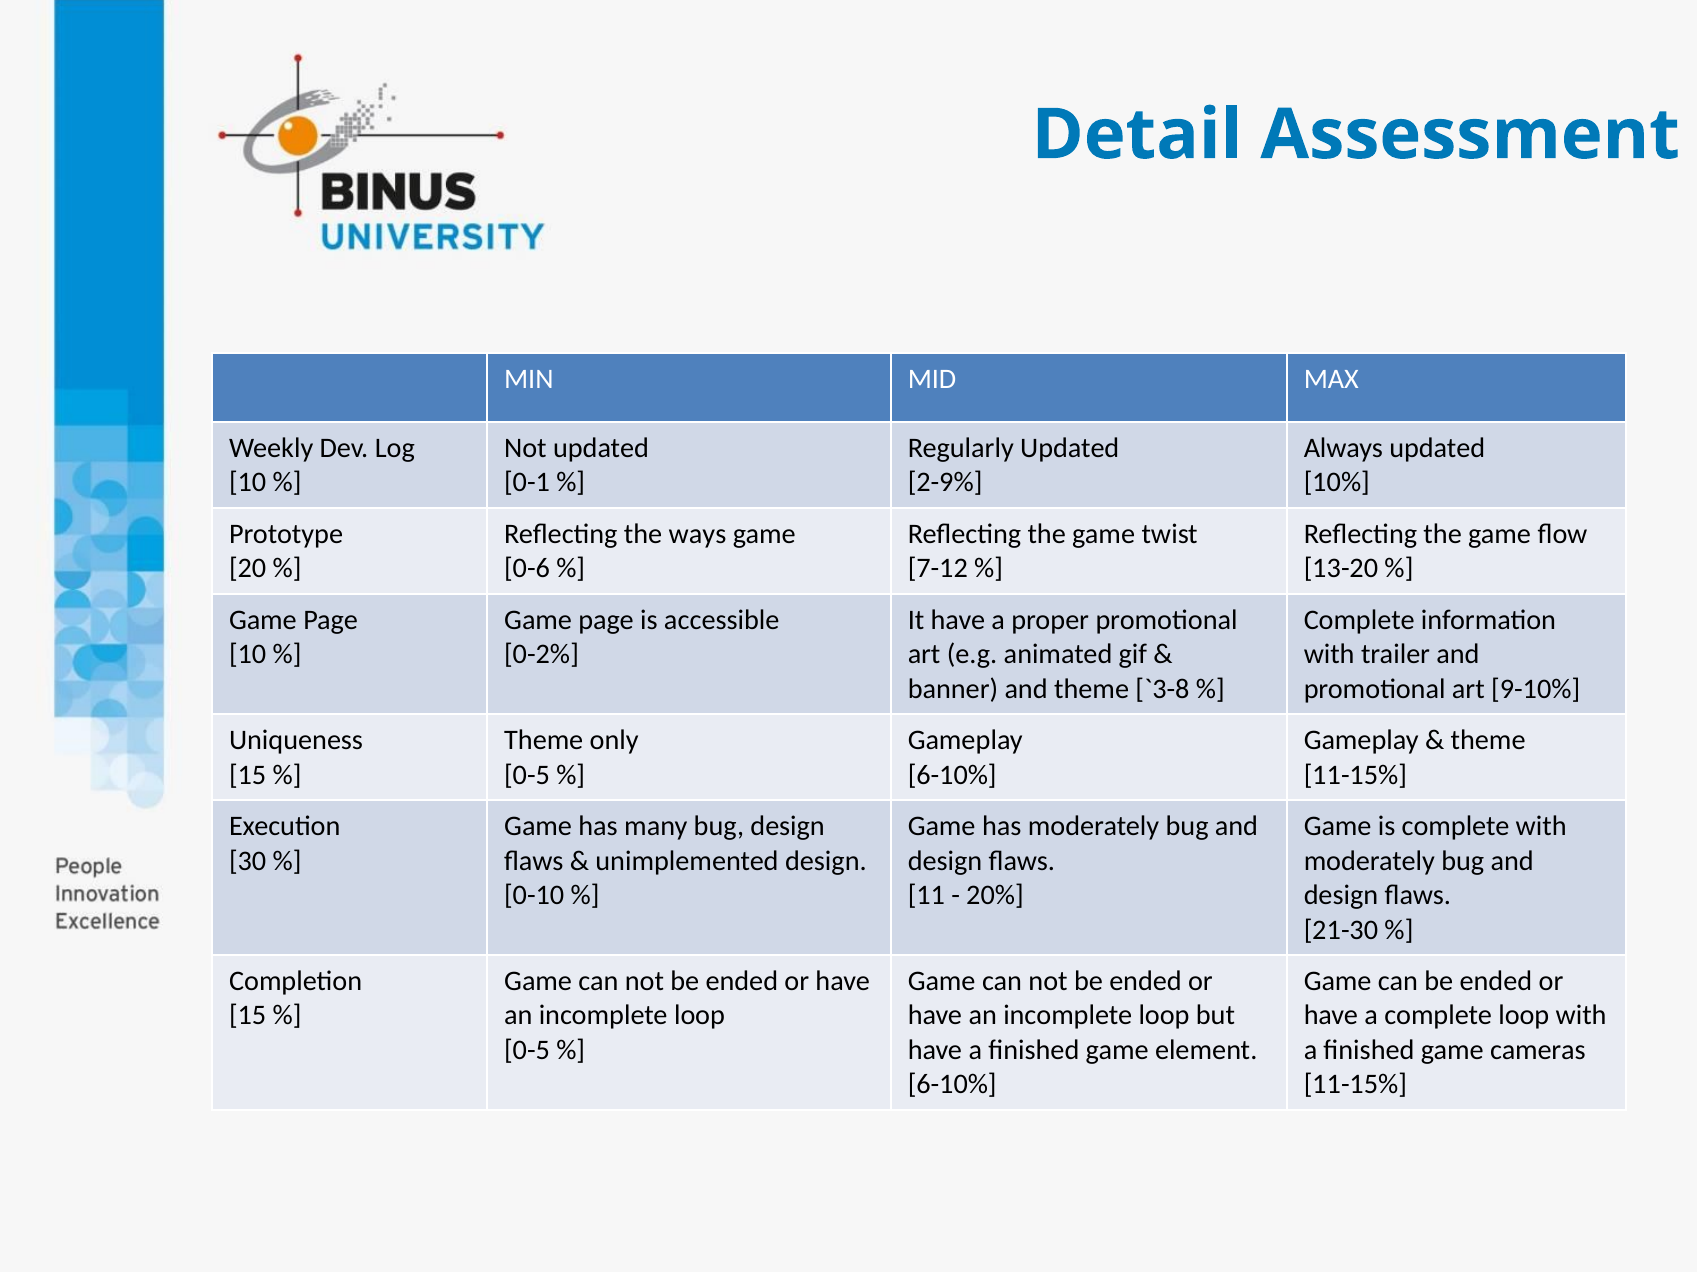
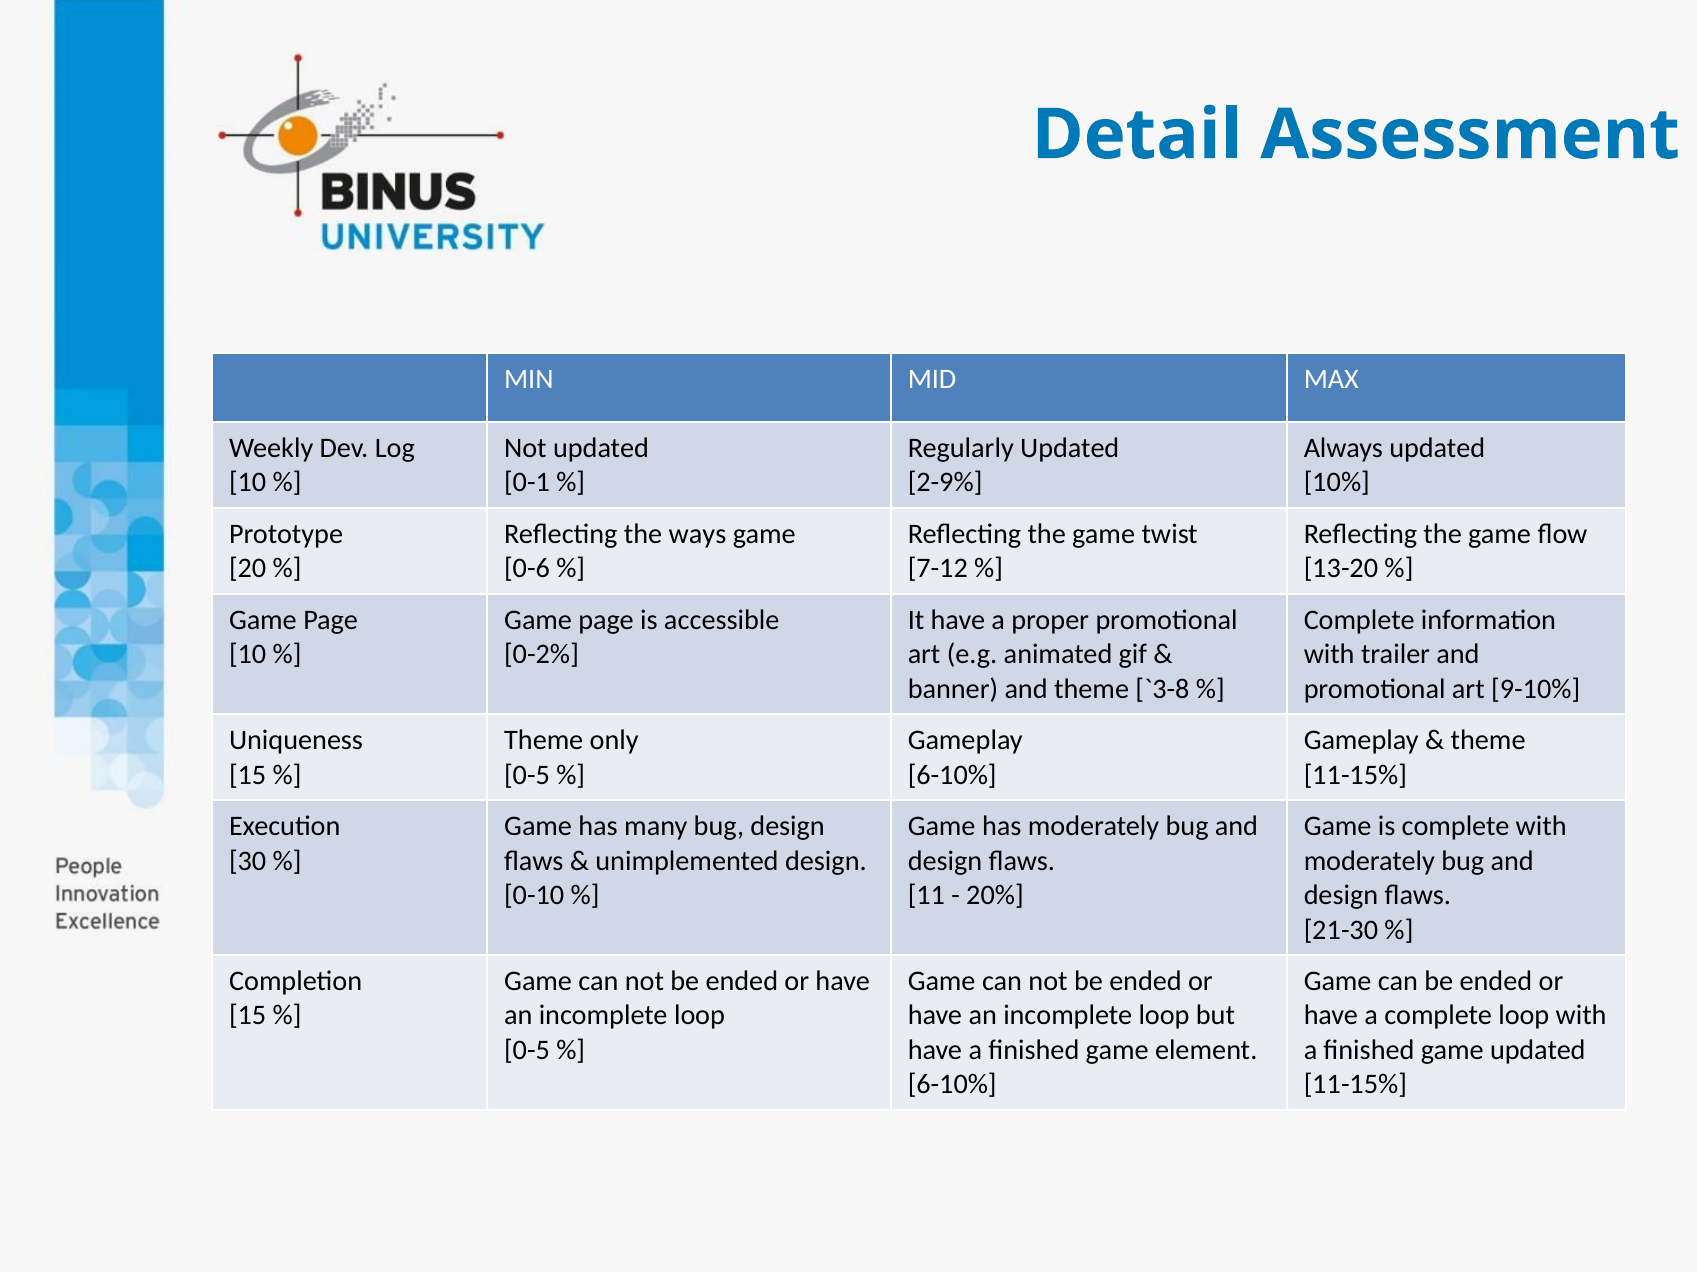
game cameras: cameras -> updated
